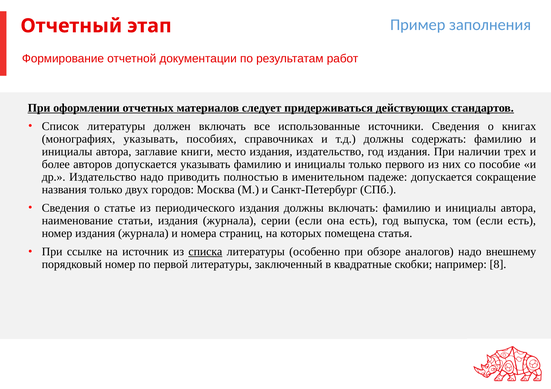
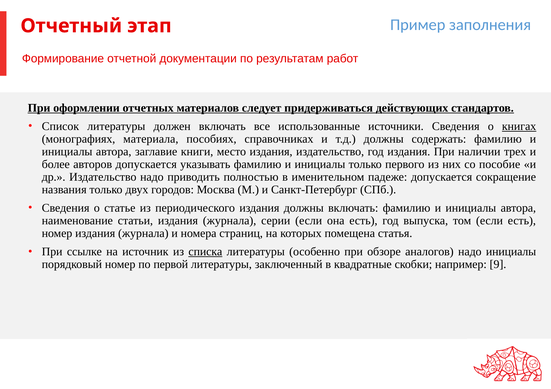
книгах underline: none -> present
монографиях указывать: указывать -> материала
надо внешнему: внешнему -> инициалы
8: 8 -> 9
